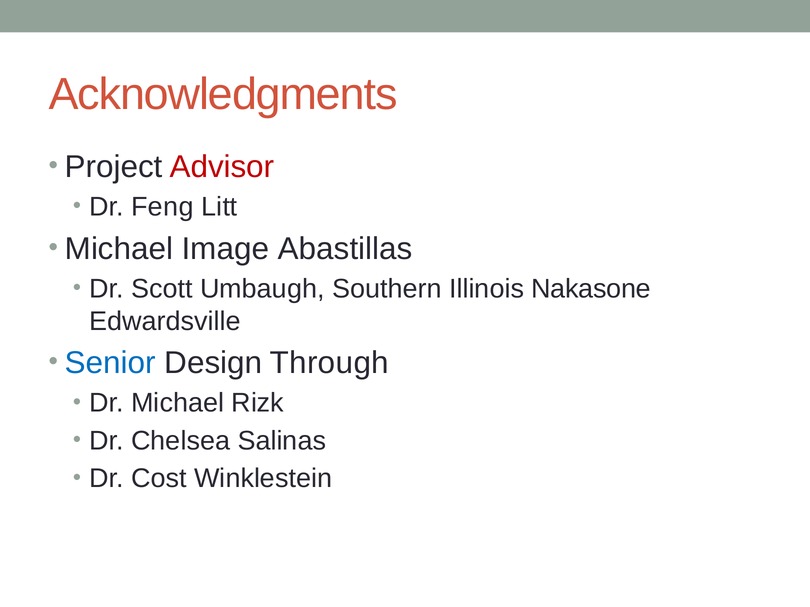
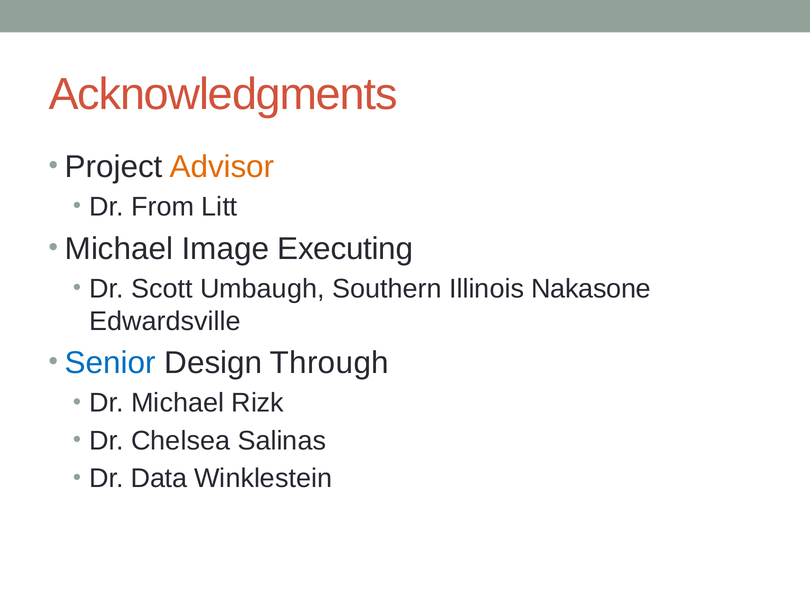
Advisor colour: red -> orange
Feng: Feng -> From
Abastillas: Abastillas -> Executing
Cost: Cost -> Data
